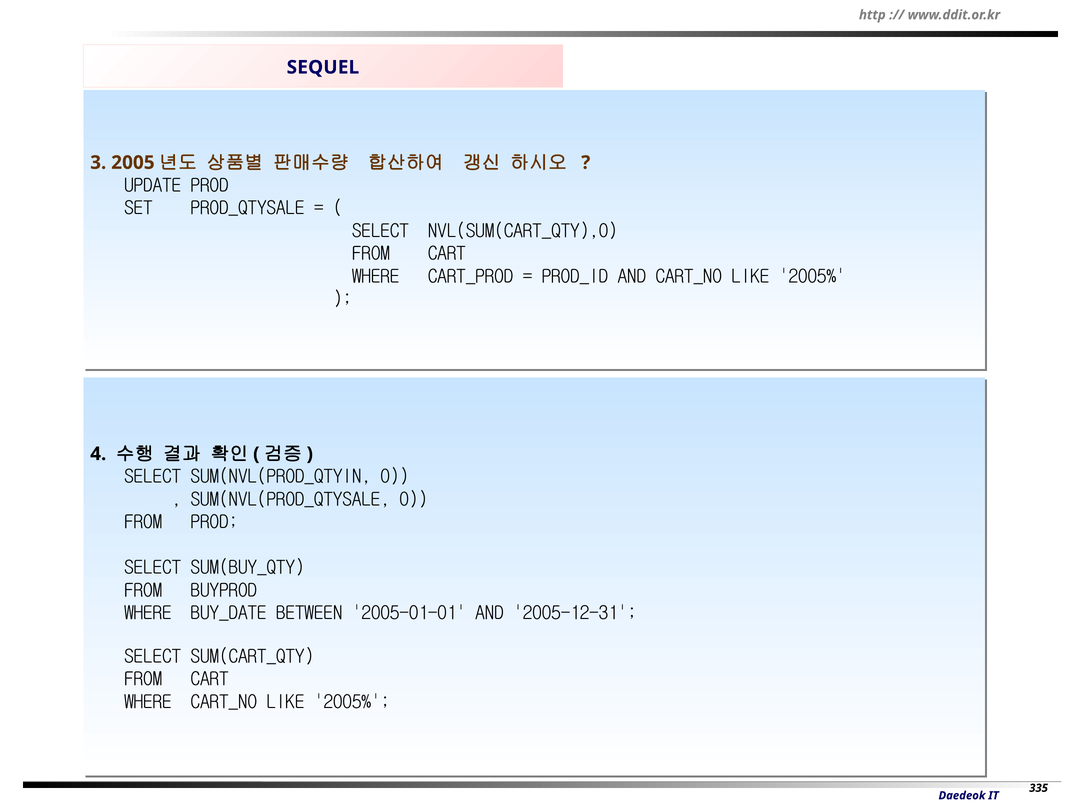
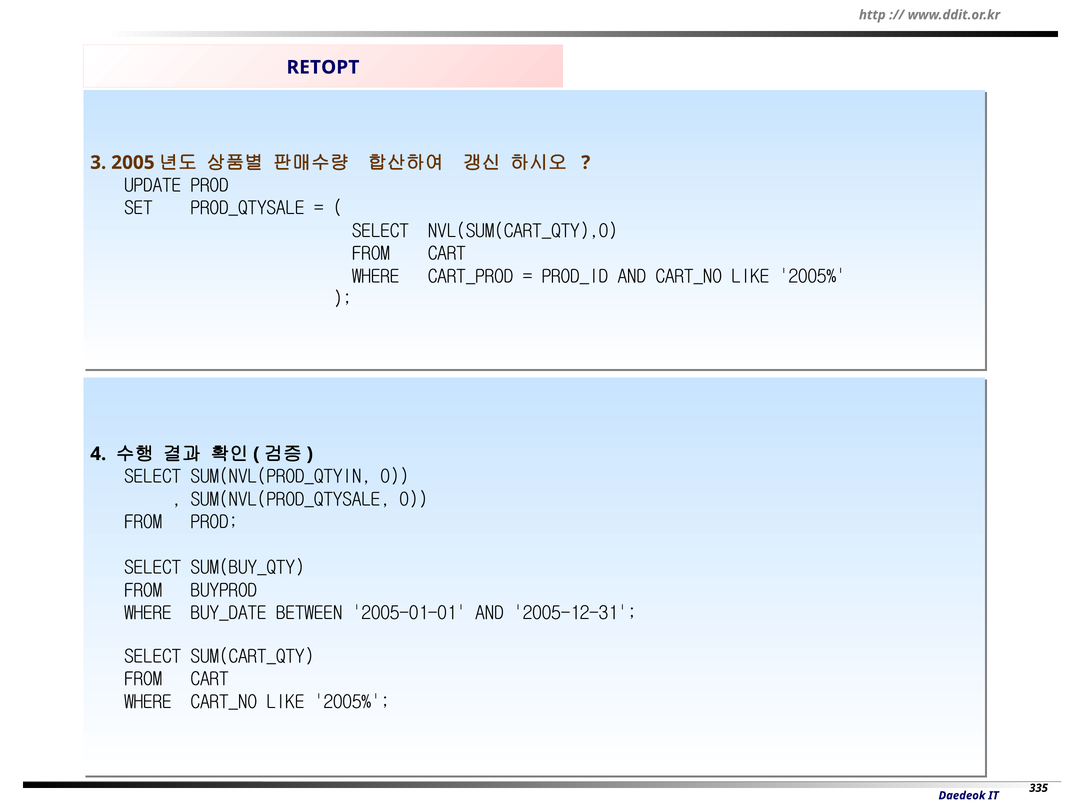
SEQUEL: SEQUEL -> RETOPT
